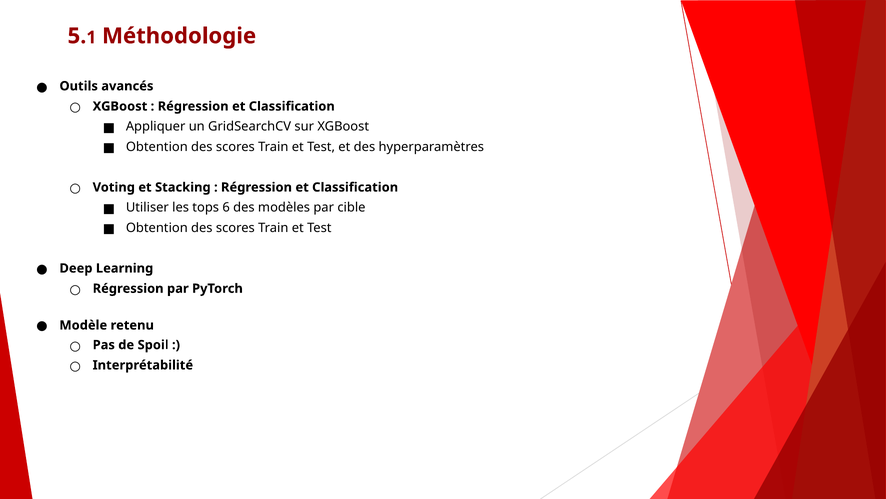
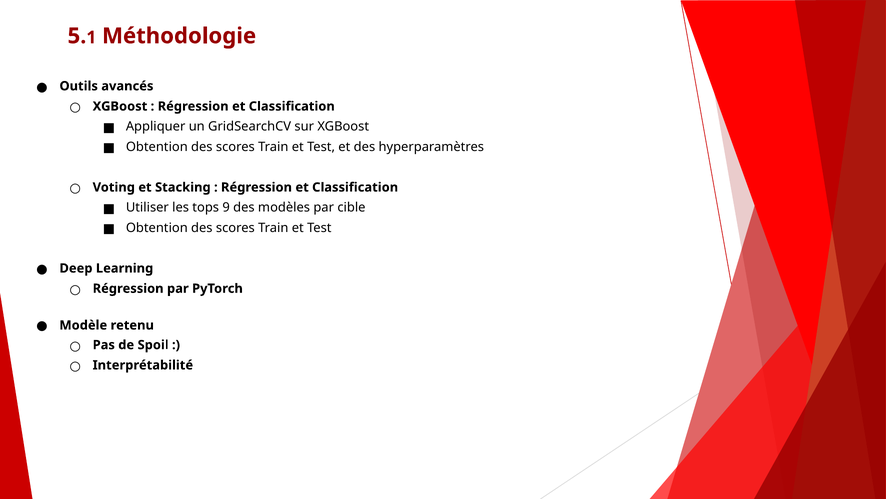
6: 6 -> 9
